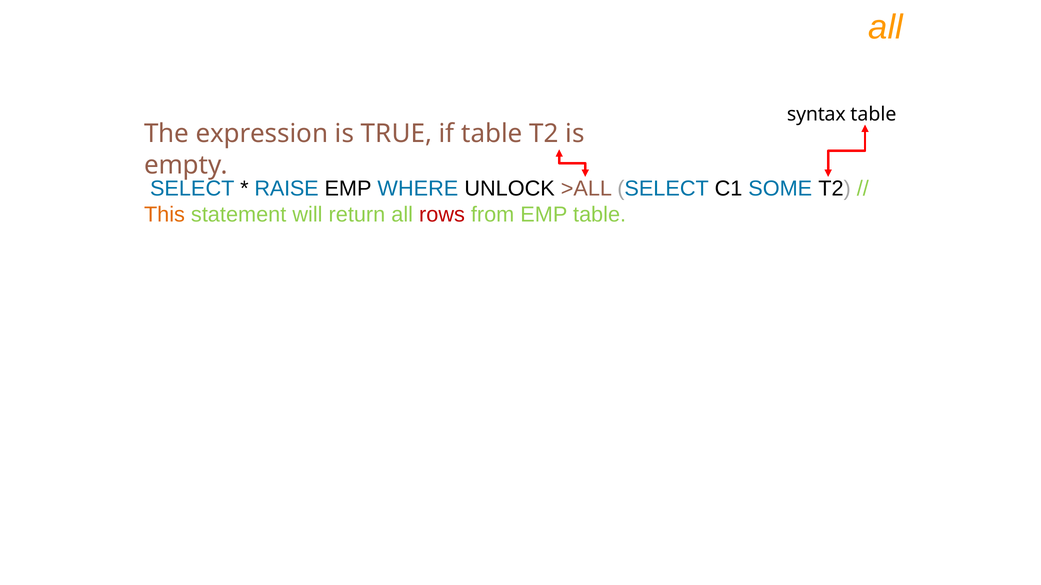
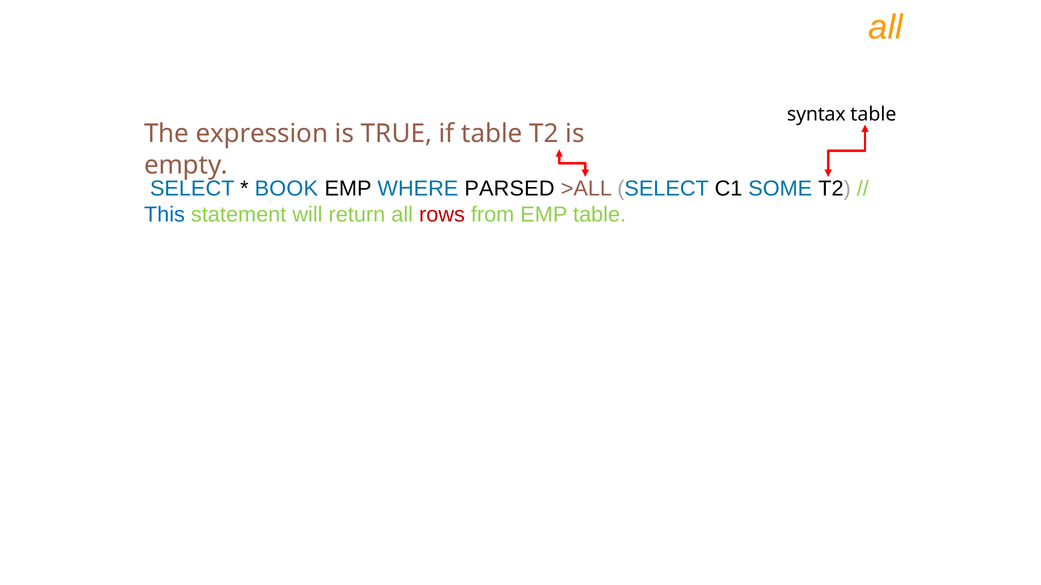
RAISE: RAISE -> BOOK
UNLOCK: UNLOCK -> PARSED
This colour: orange -> blue
